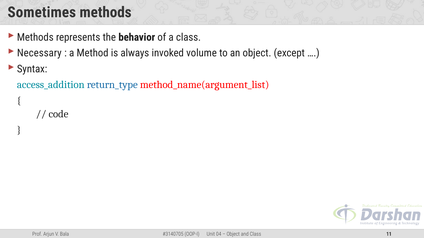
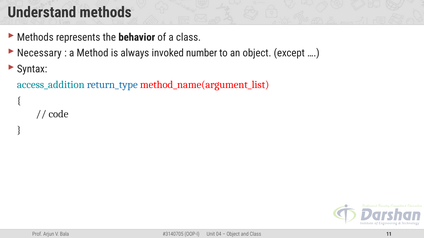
Sometimes: Sometimes -> Understand
volume: volume -> number
